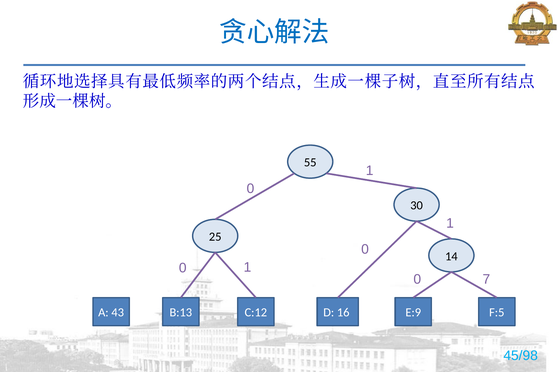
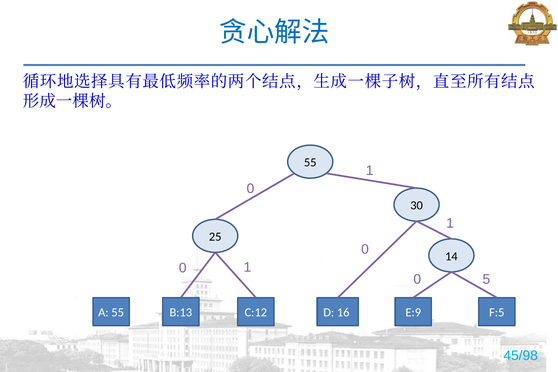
7: 7 -> 5
A 43: 43 -> 55
